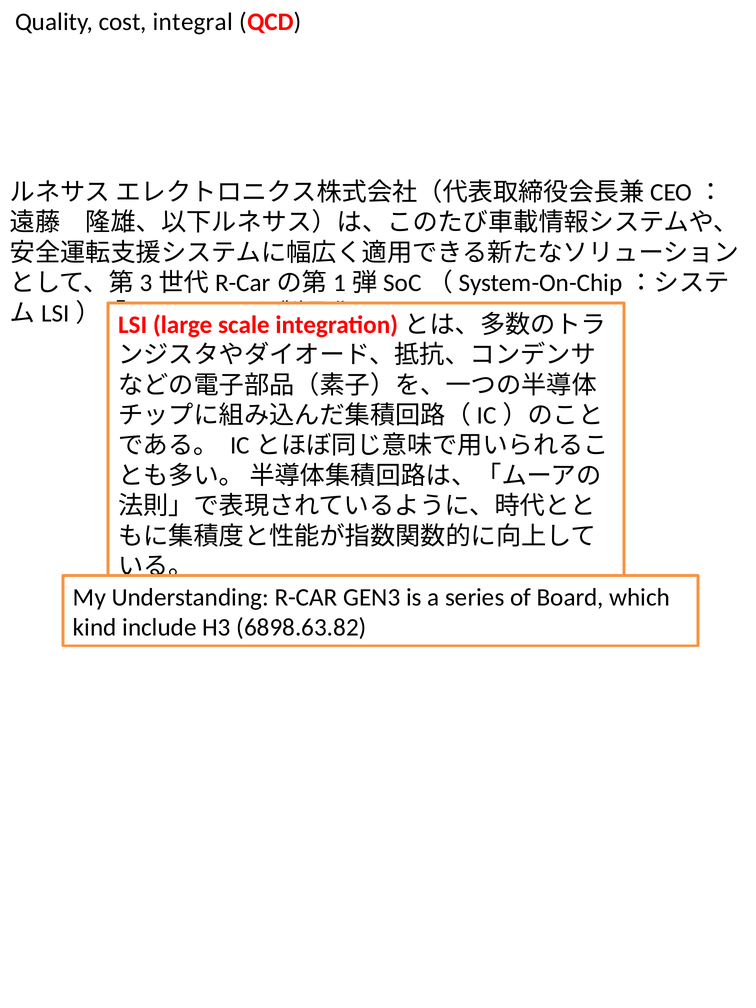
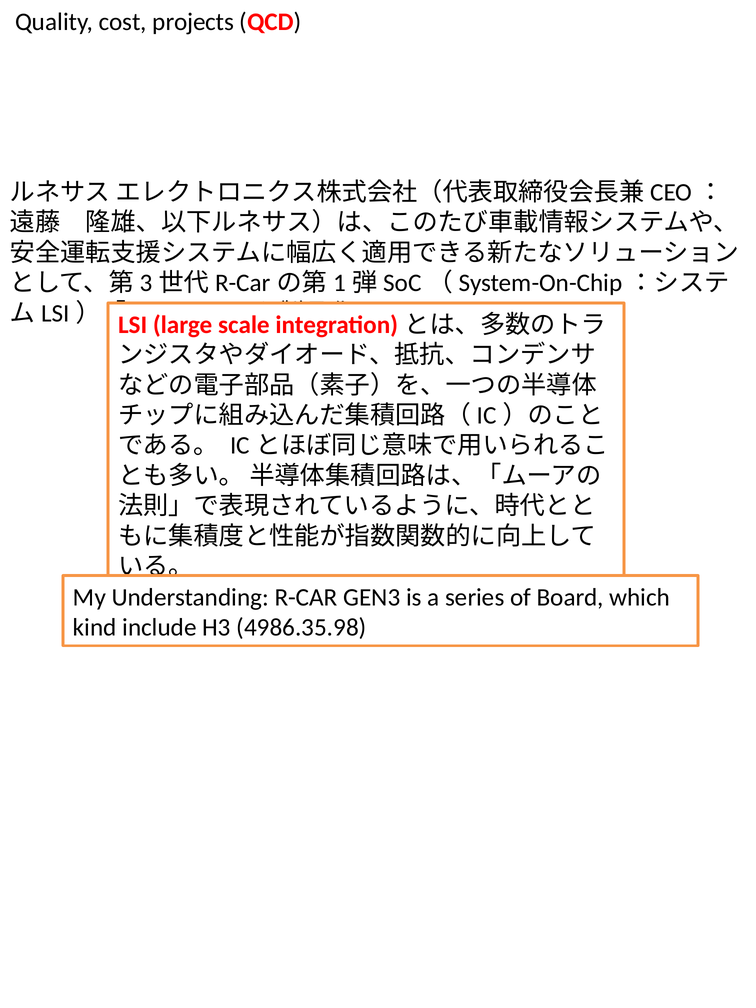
integral: integral -> projects
6898.63.82: 6898.63.82 -> 4986.35.98
